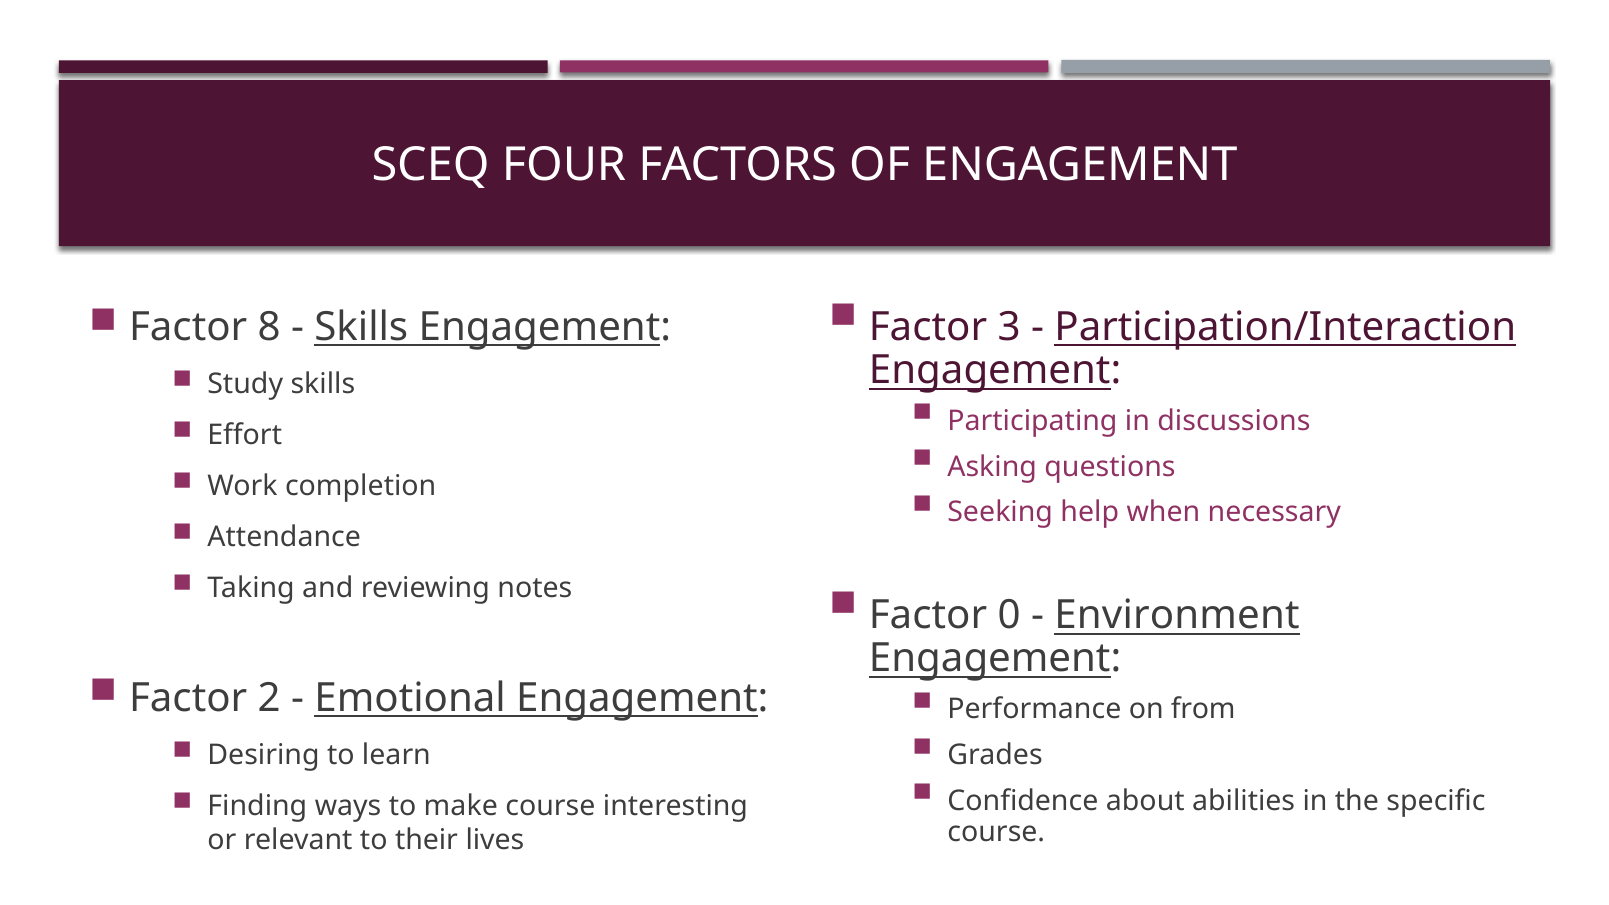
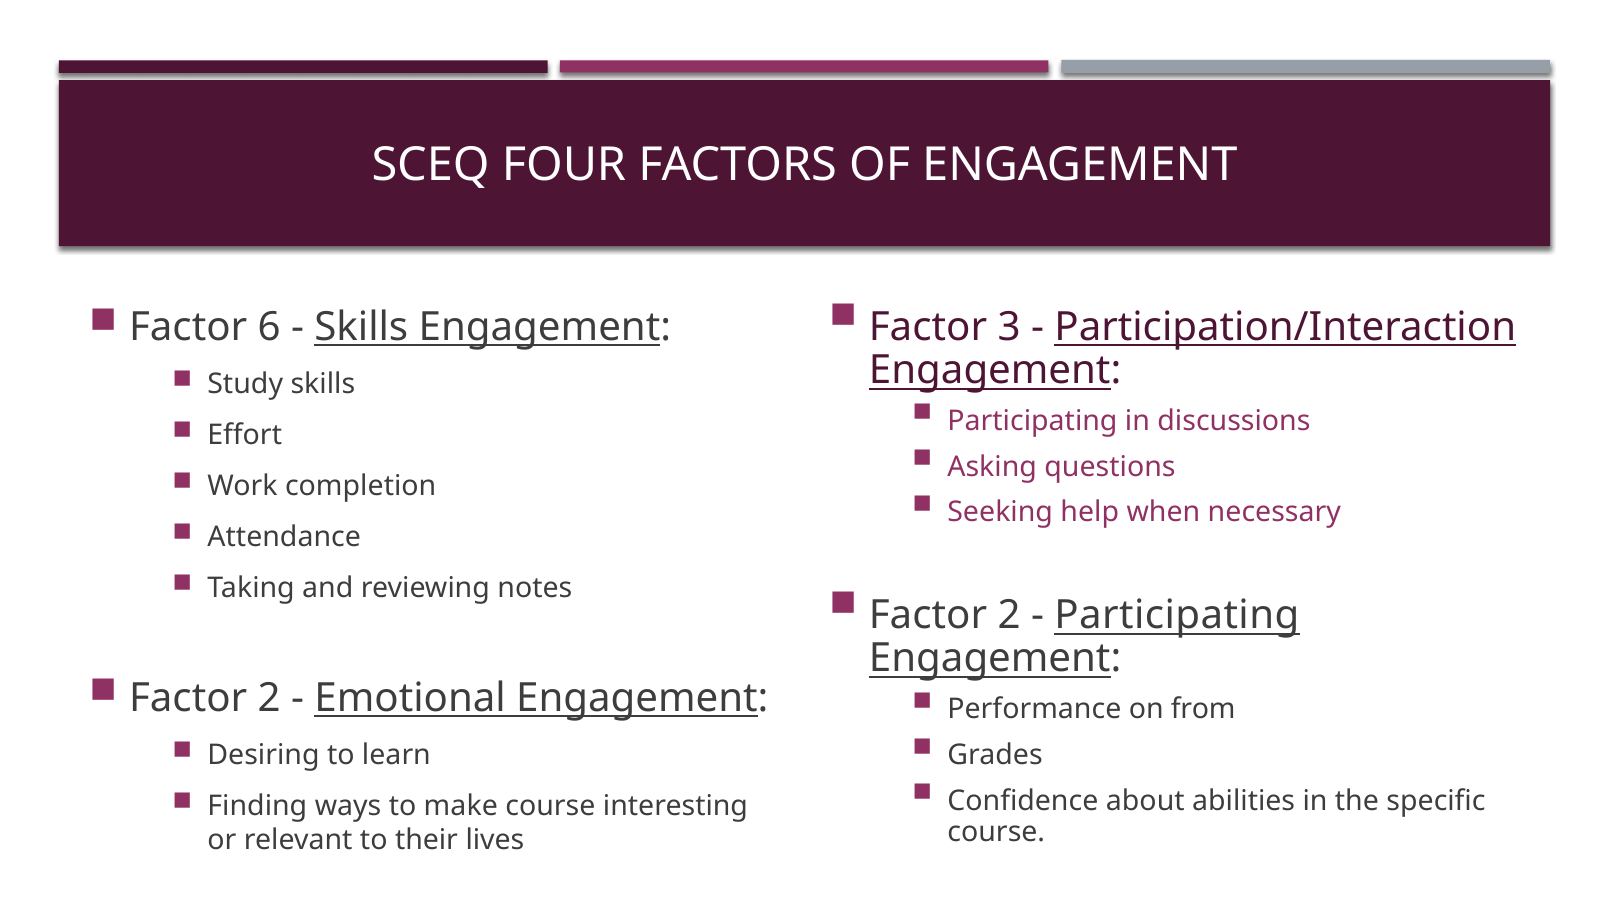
8: 8 -> 6
0 at (1009, 615): 0 -> 2
Environment at (1177, 615): Environment -> Participating
